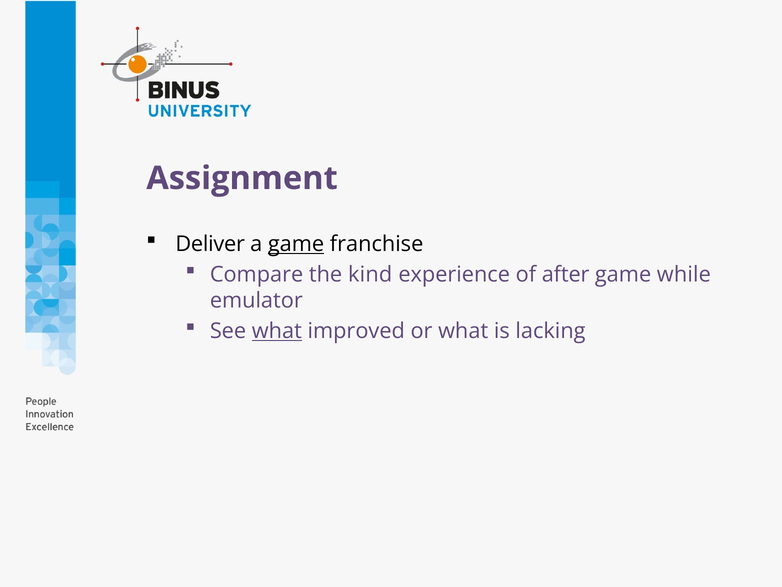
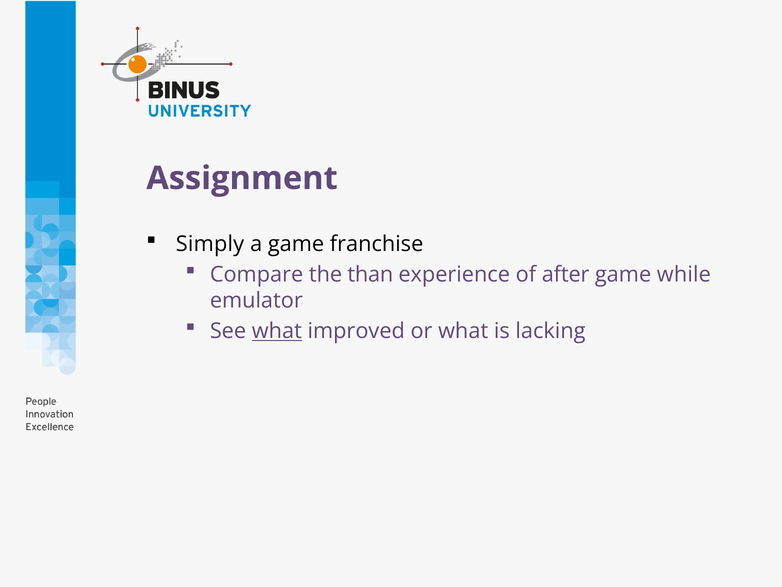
Deliver: Deliver -> Simply
game at (296, 244) underline: present -> none
kind: kind -> than
